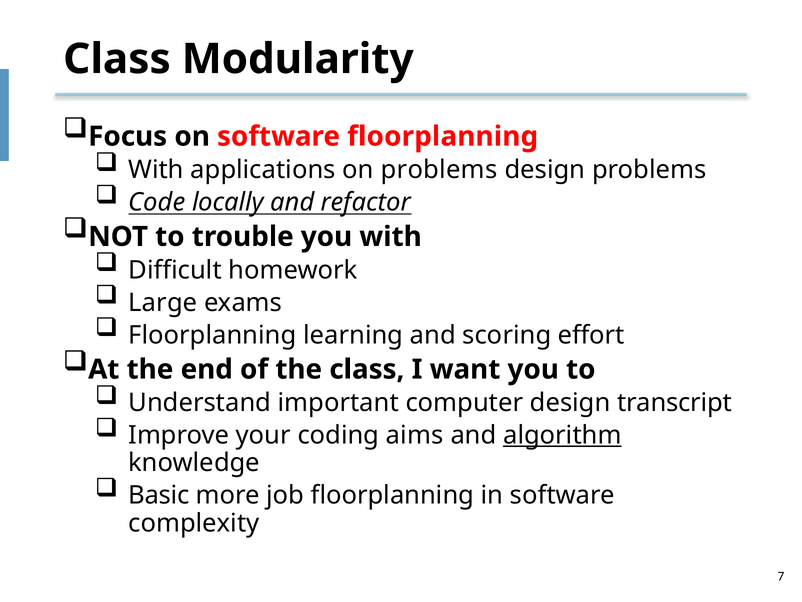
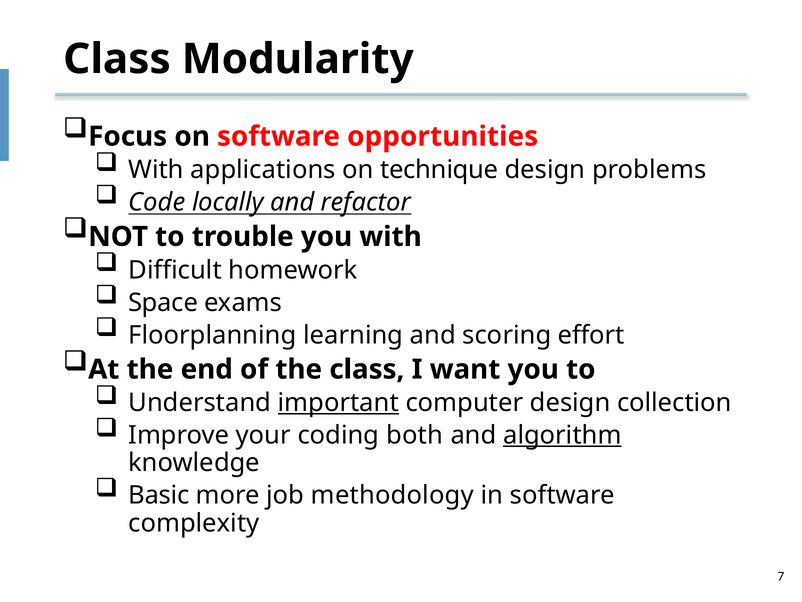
software floorplanning: floorplanning -> opportunities
on problems: problems -> technique
Large: Large -> Space
important underline: none -> present
transcript: transcript -> collection
aims: aims -> both
job floorplanning: floorplanning -> methodology
